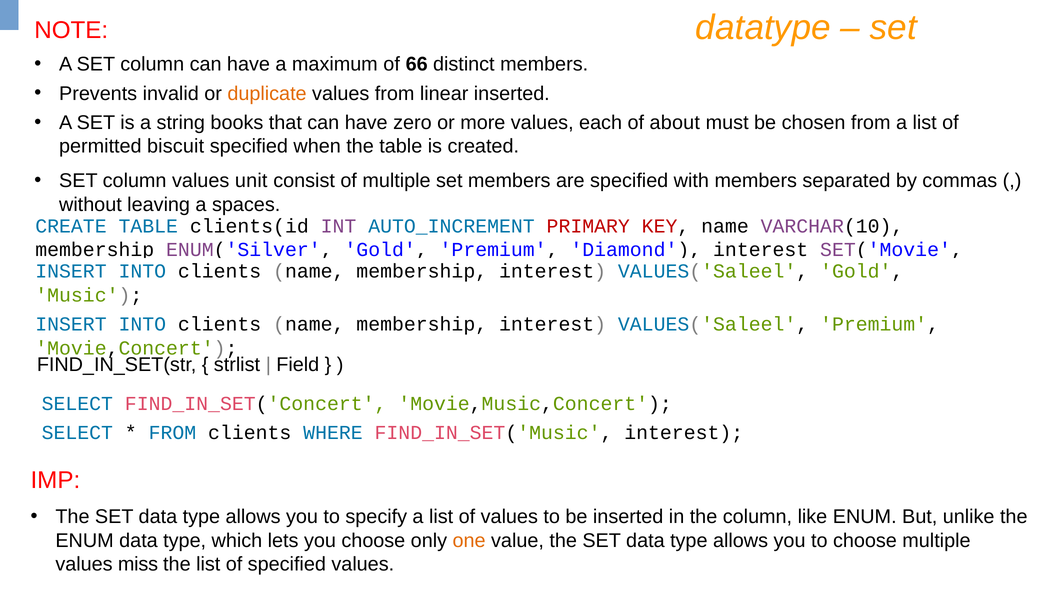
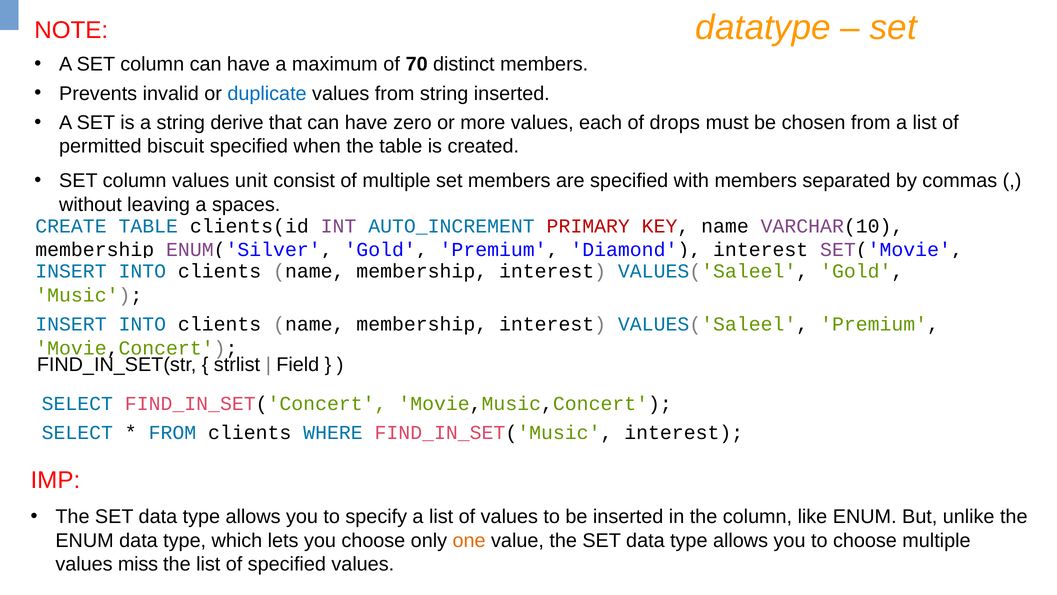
66: 66 -> 70
duplicate colour: orange -> blue
from linear: linear -> string
books: books -> derive
about: about -> drops
